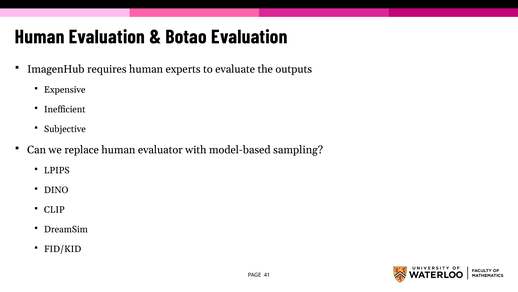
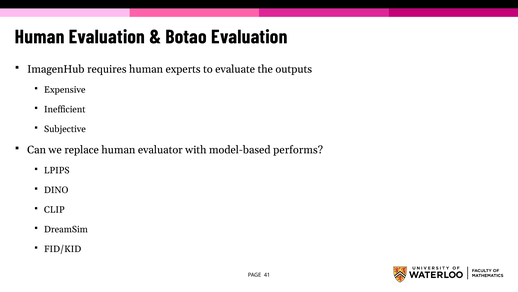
sampling: sampling -> performs
